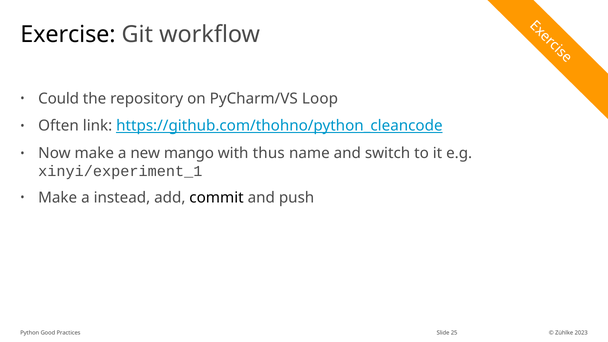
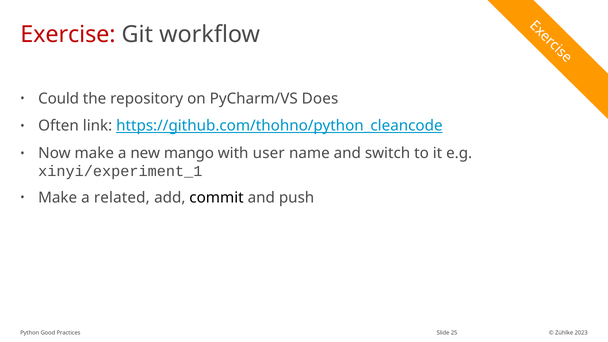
Exercise colour: black -> red
Loop: Loop -> Does
thus: thus -> user
instead: instead -> related
